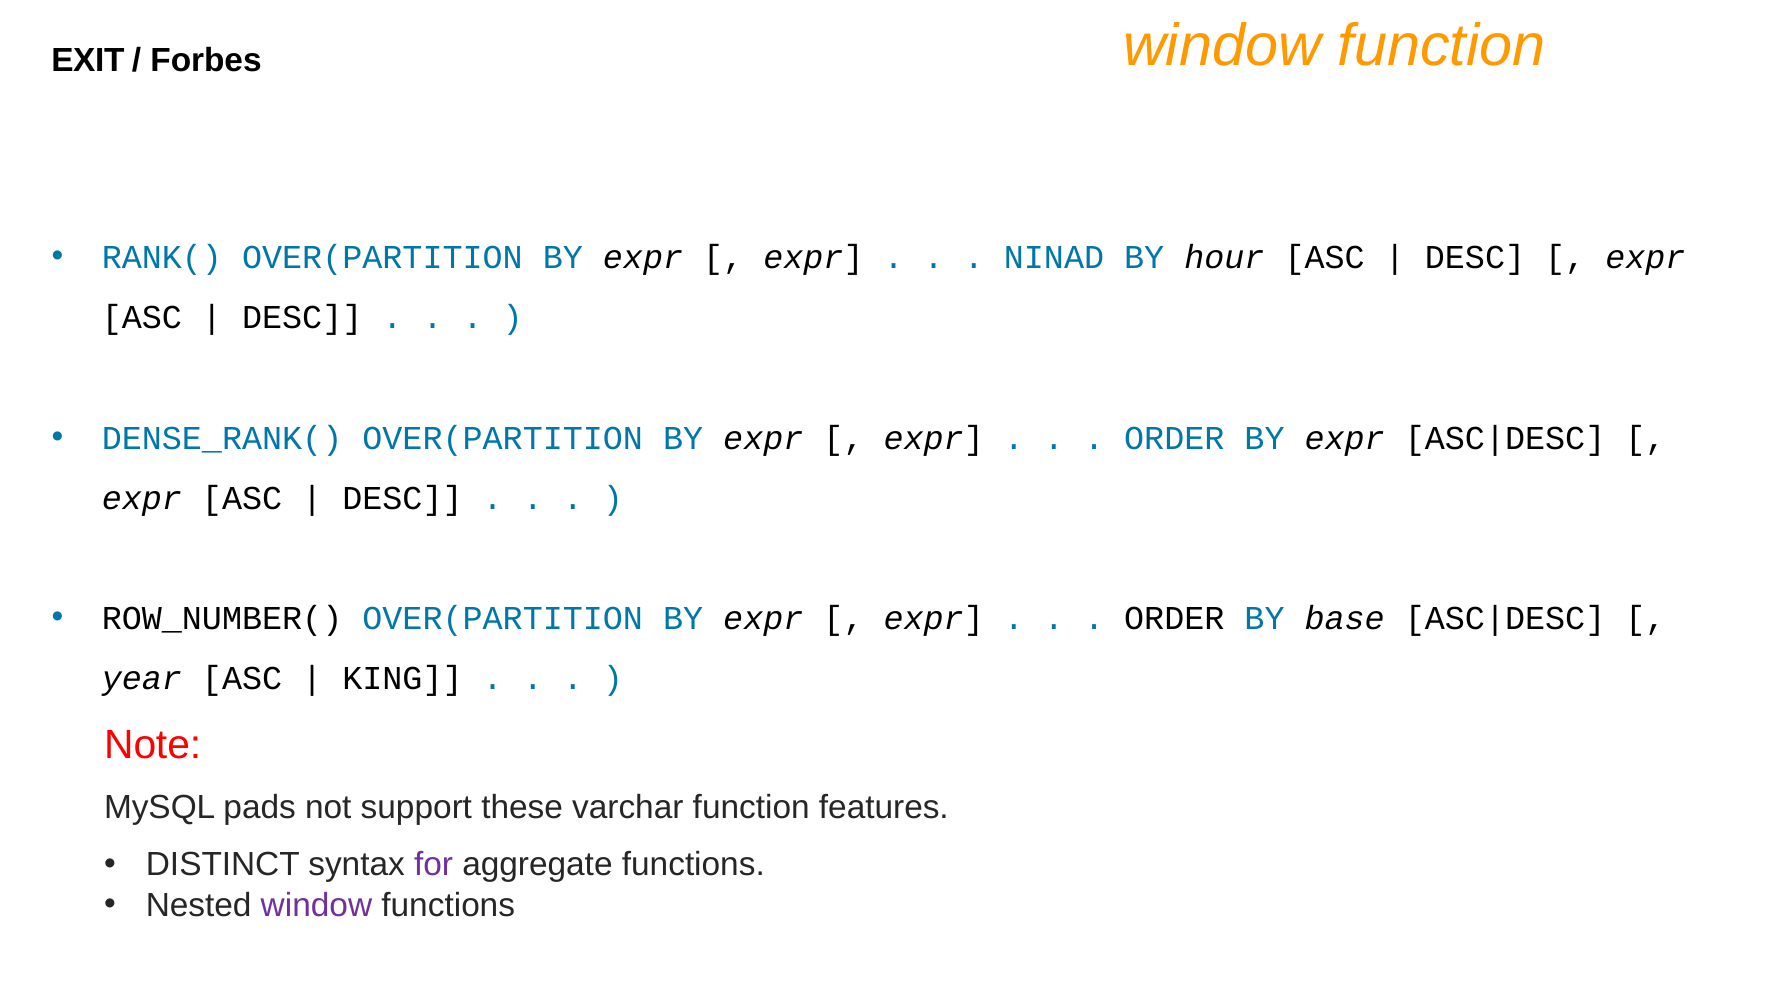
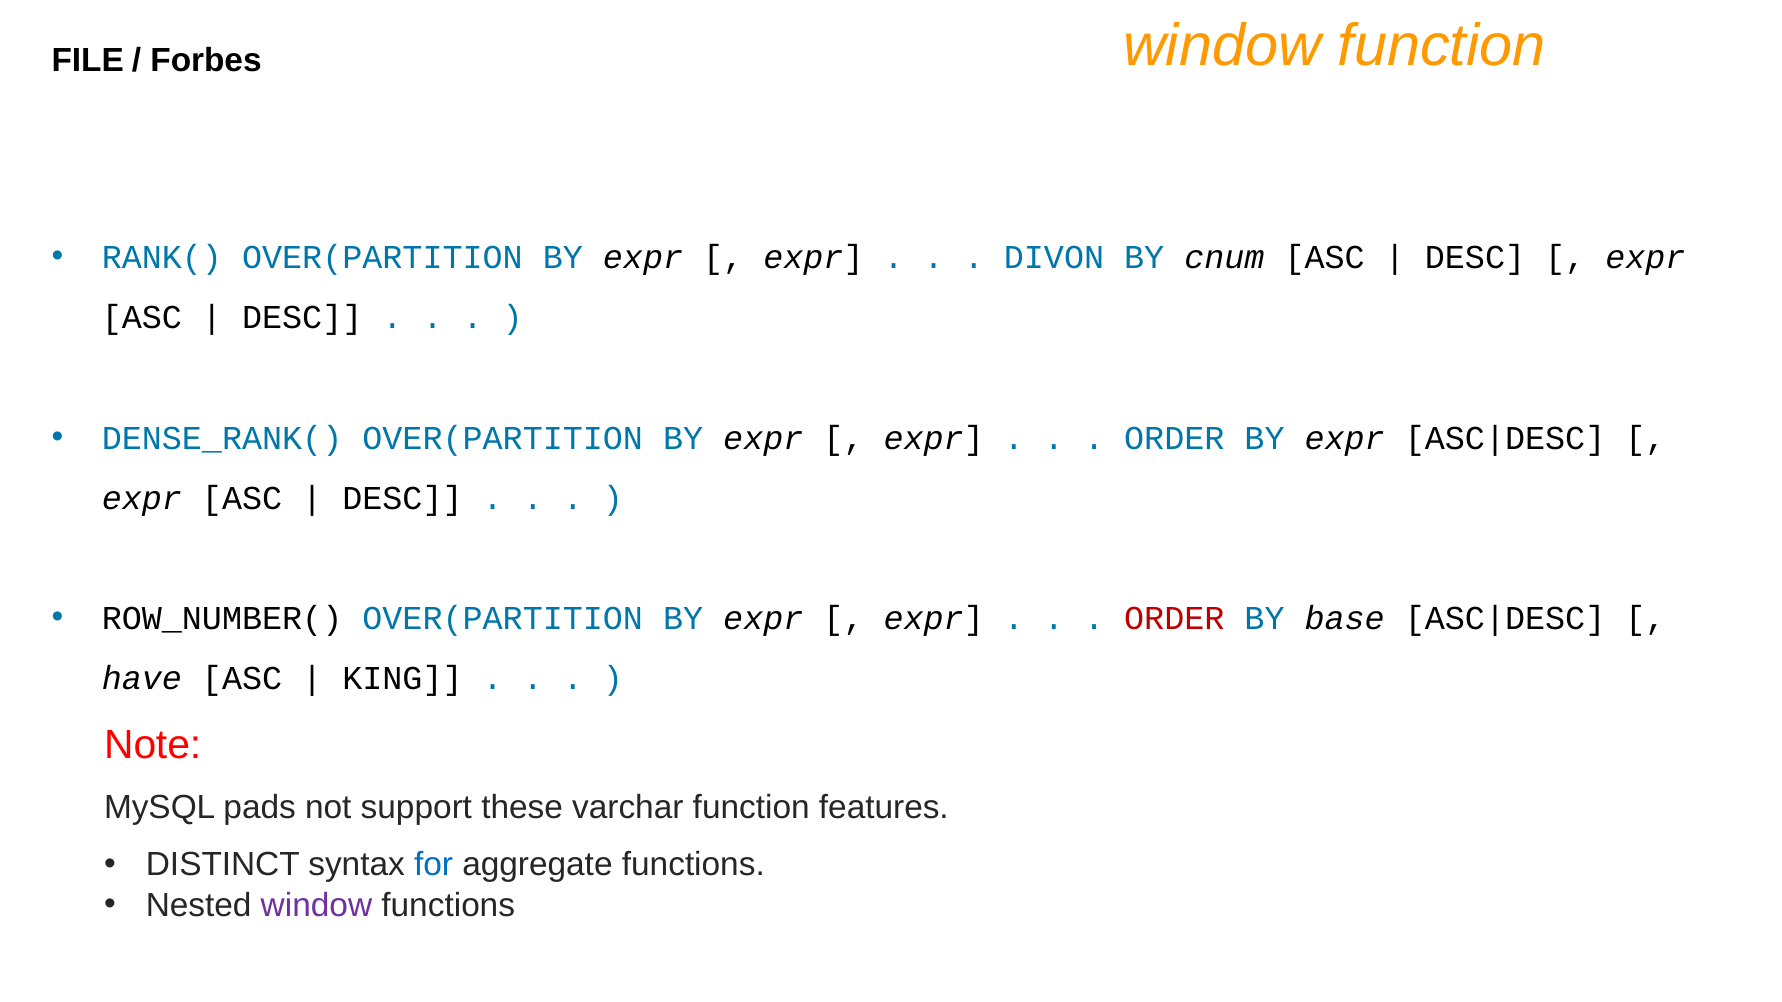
EXIT: EXIT -> FILE
NINAD: NINAD -> DIVON
hour: hour -> cnum
ORDER at (1174, 619) colour: black -> red
year: year -> have
for colour: purple -> blue
